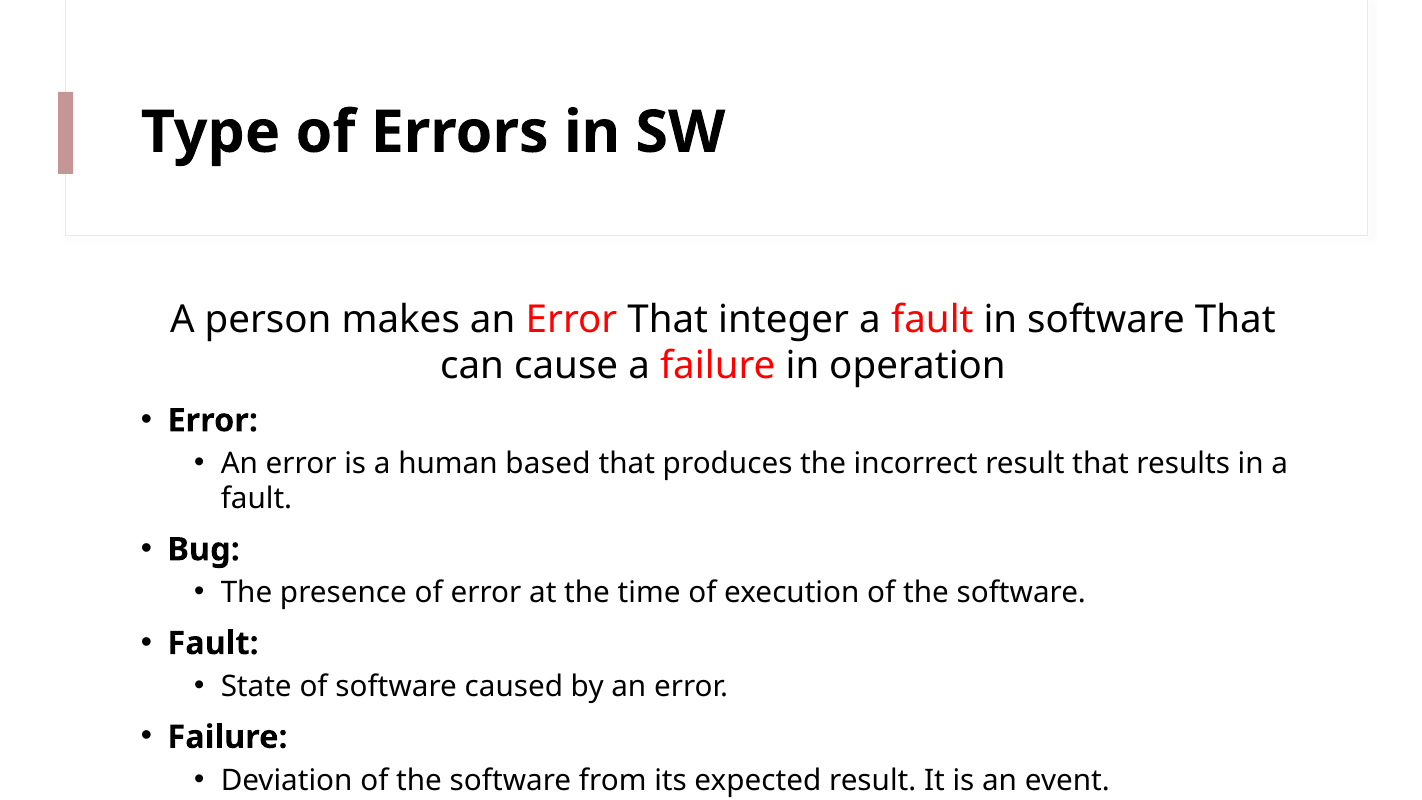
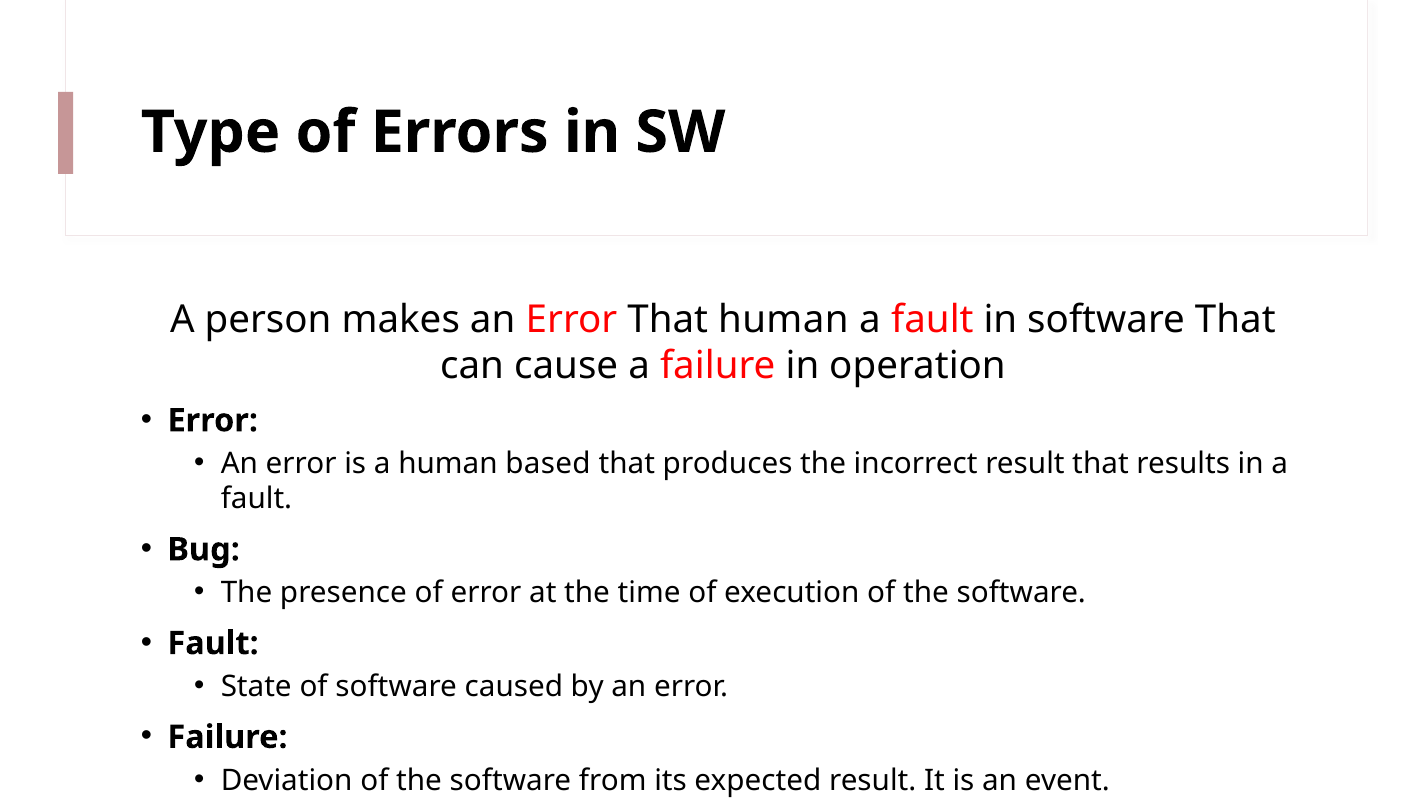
That integer: integer -> human
